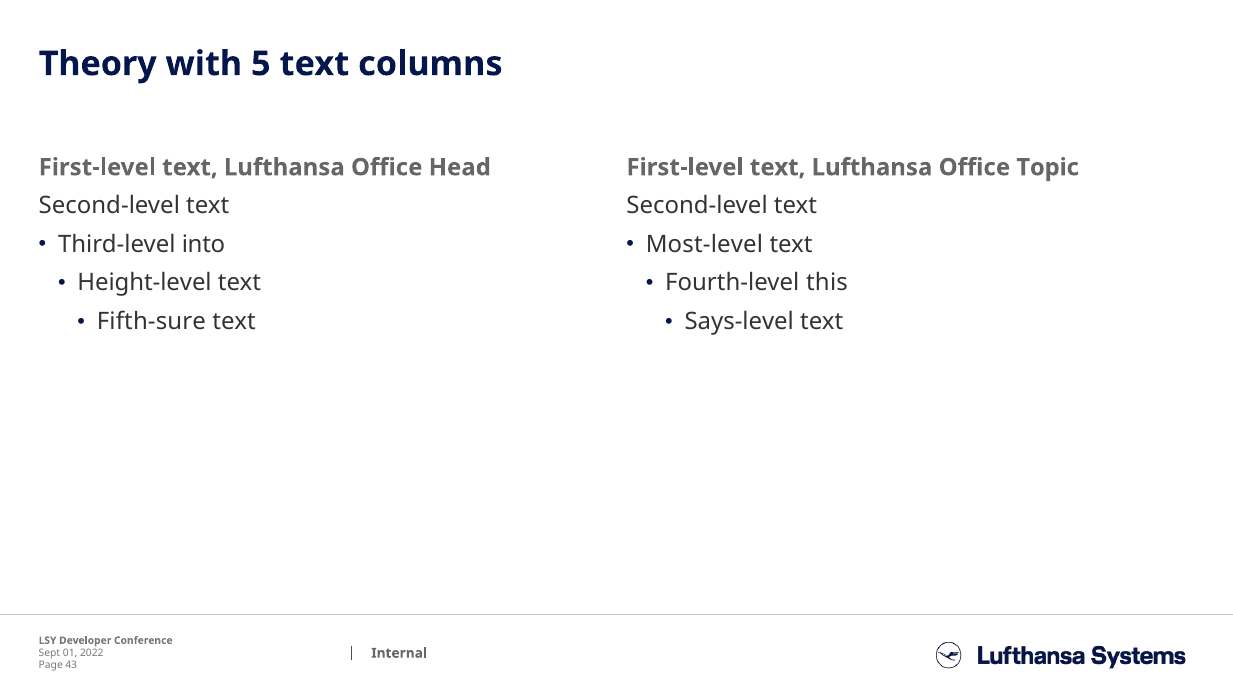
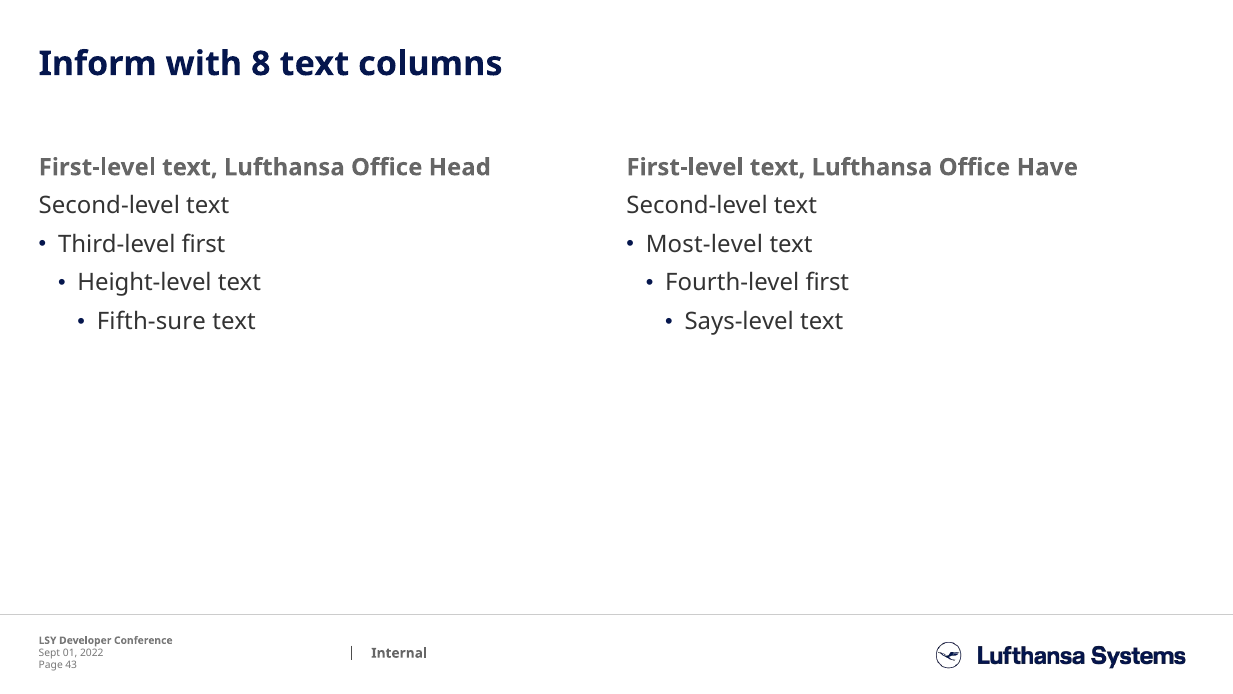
Theory: Theory -> Inform
5: 5 -> 8
Topic: Topic -> Have
Third-level into: into -> first
Fourth-level this: this -> first
